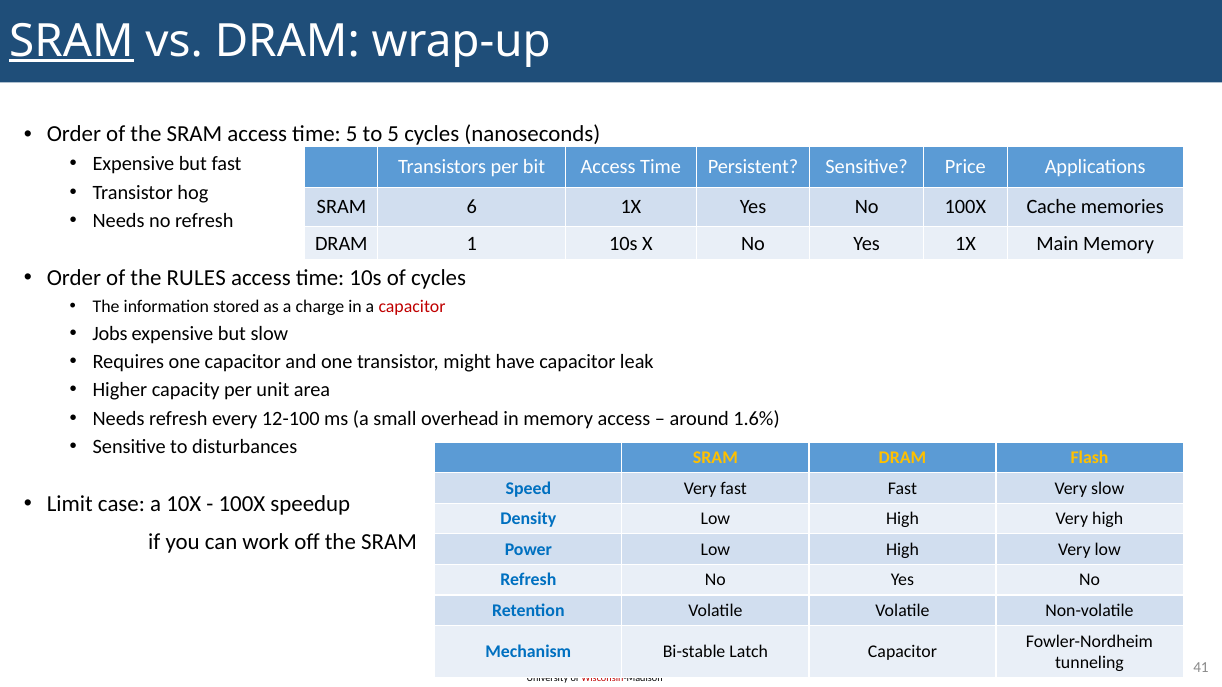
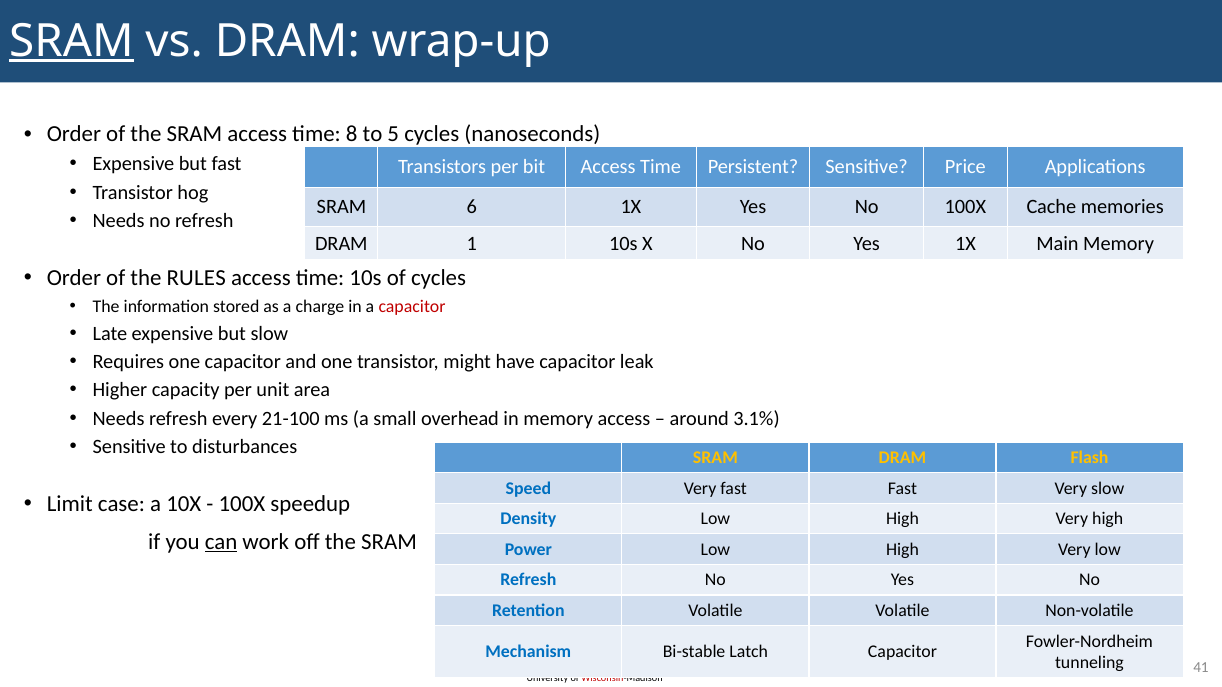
time 5: 5 -> 8
Jobs: Jobs -> Late
12-100: 12-100 -> 21-100
1.6%: 1.6% -> 3.1%
can underline: none -> present
